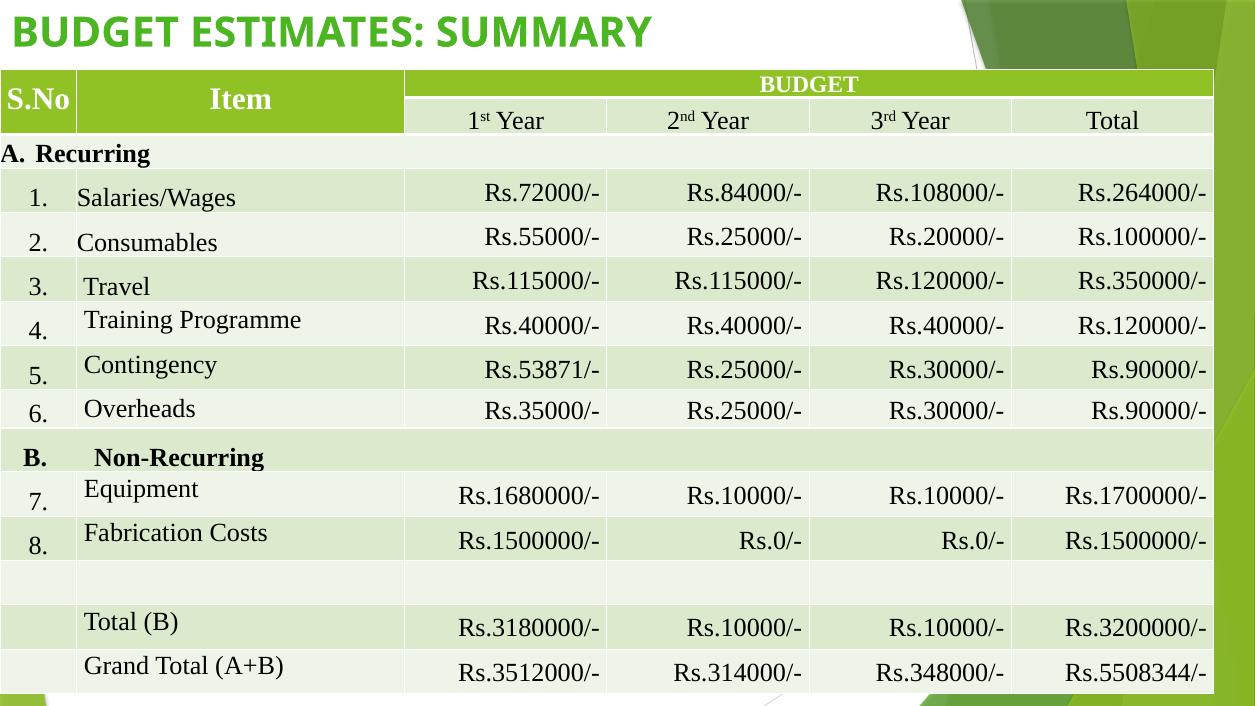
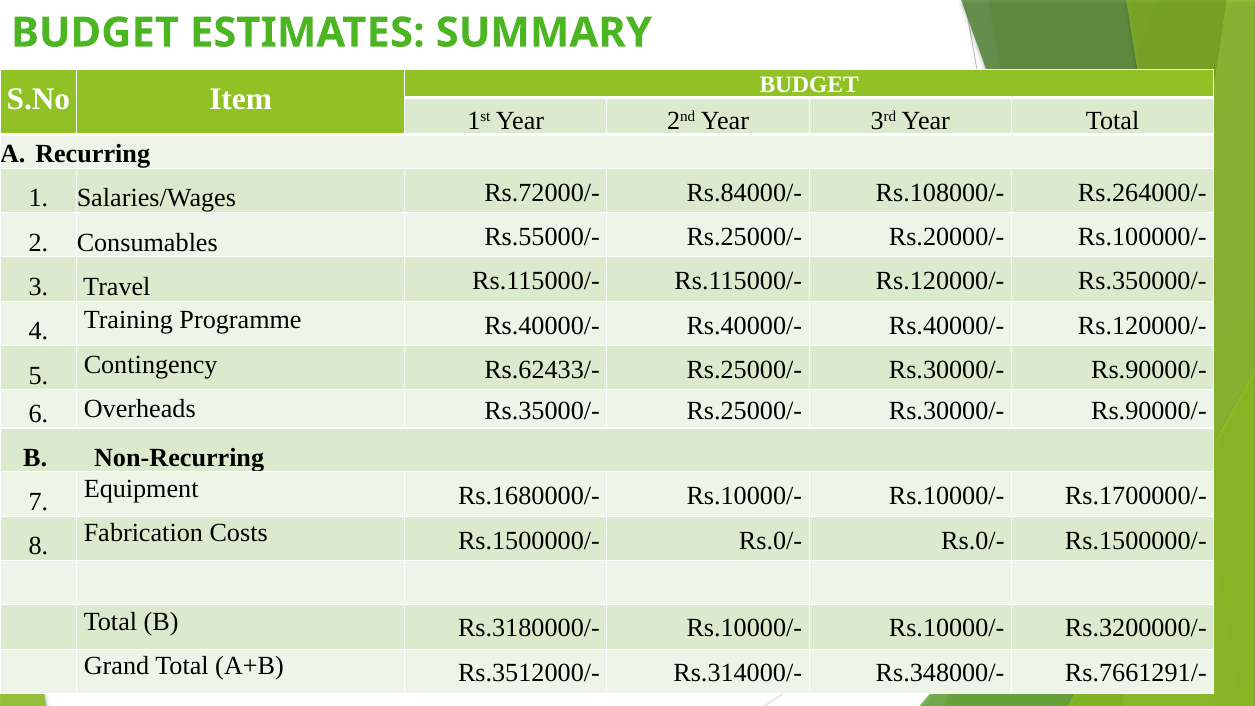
Rs.53871/-: Rs.53871/- -> Rs.62433/-
Rs.5508344/-: Rs.5508344/- -> Rs.7661291/-
